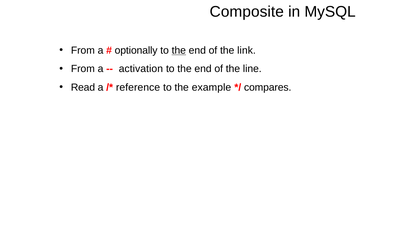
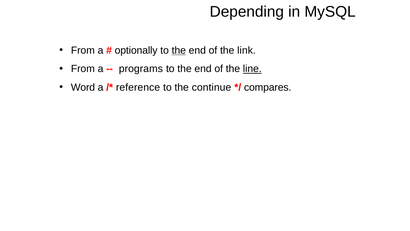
Composite: Composite -> Depending
activation: activation -> programs
line underline: none -> present
Read: Read -> Word
example: example -> continue
